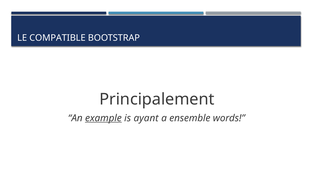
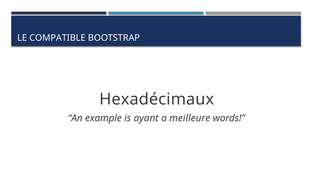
Principalement: Principalement -> Hexadécimaux
example underline: present -> none
ensemble: ensemble -> meilleure
